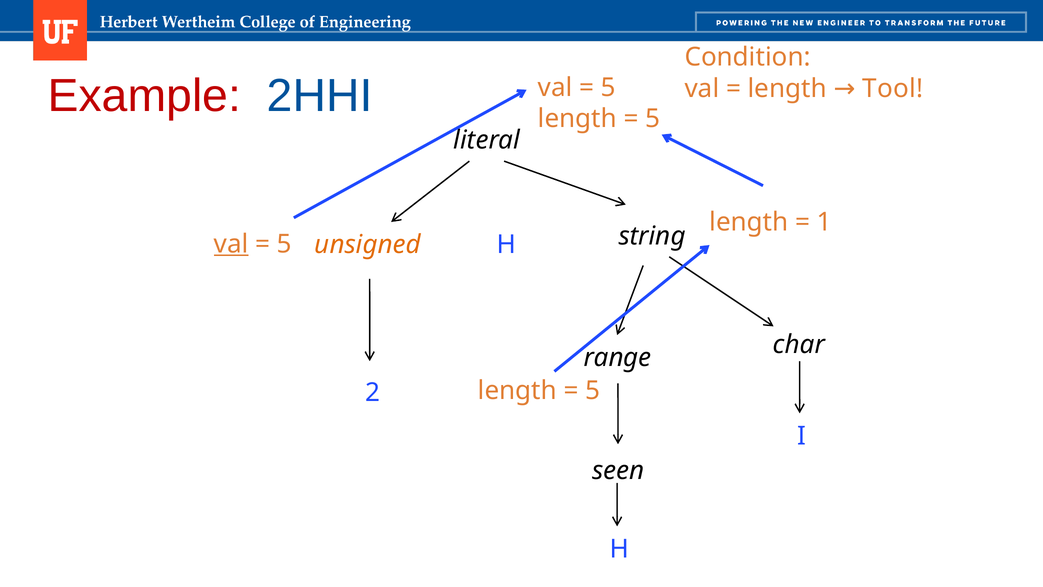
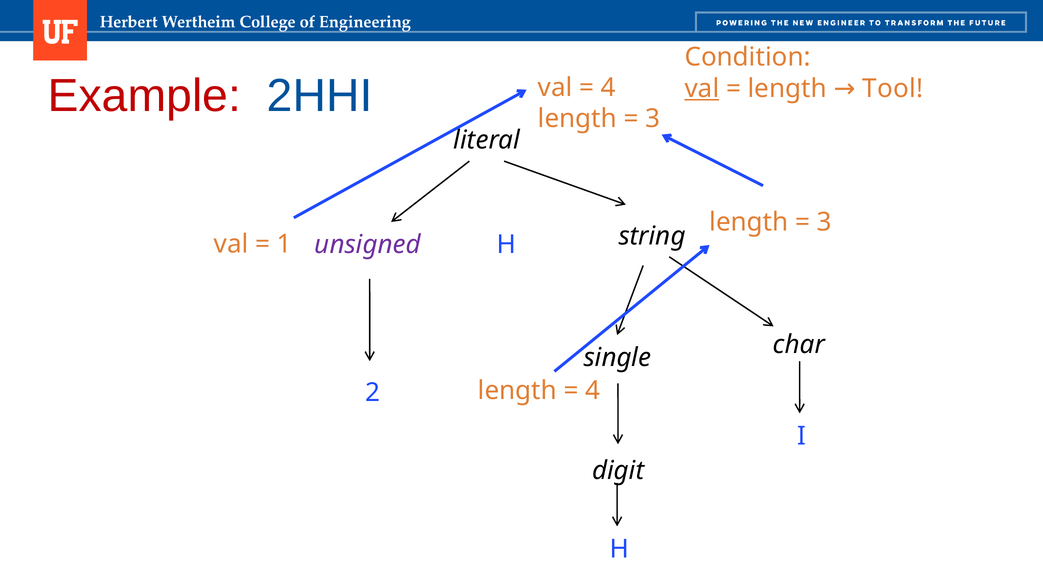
5 at (608, 87): 5 -> 4
val at (702, 89) underline: none -> present
5 at (653, 119): 5 -> 3
1 at (824, 222): 1 -> 3
val at (231, 244) underline: present -> none
5 at (284, 244): 5 -> 1
unsigned colour: orange -> purple
range: range -> single
5 at (593, 391): 5 -> 4
seen: seen -> digit
